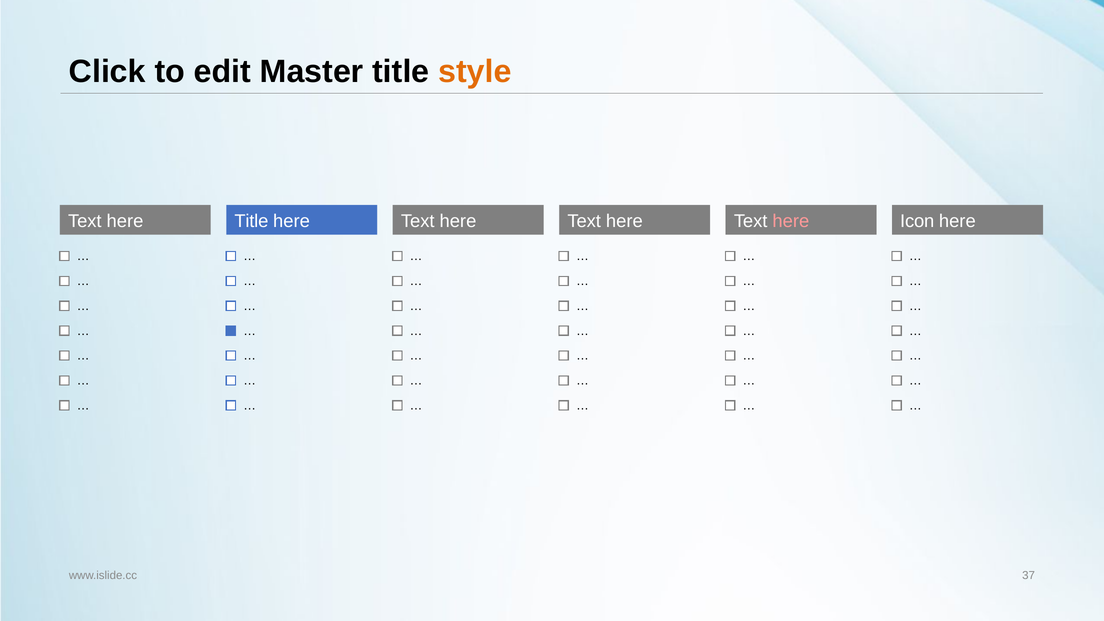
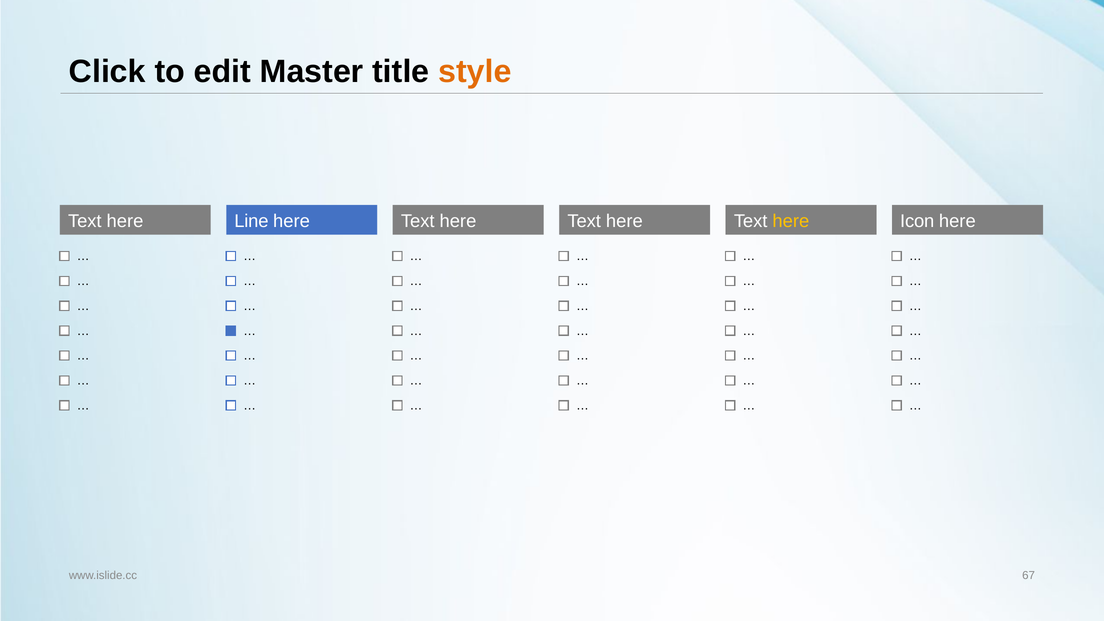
Title at (251, 221): Title -> Line
here at (791, 221) colour: pink -> yellow
37: 37 -> 67
